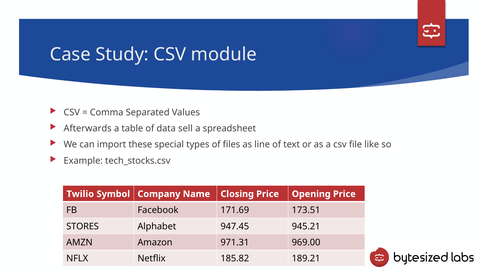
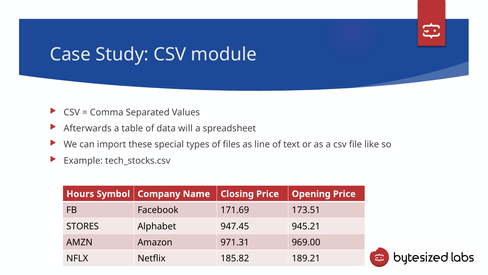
sell: sell -> will
Twilio: Twilio -> Hours
